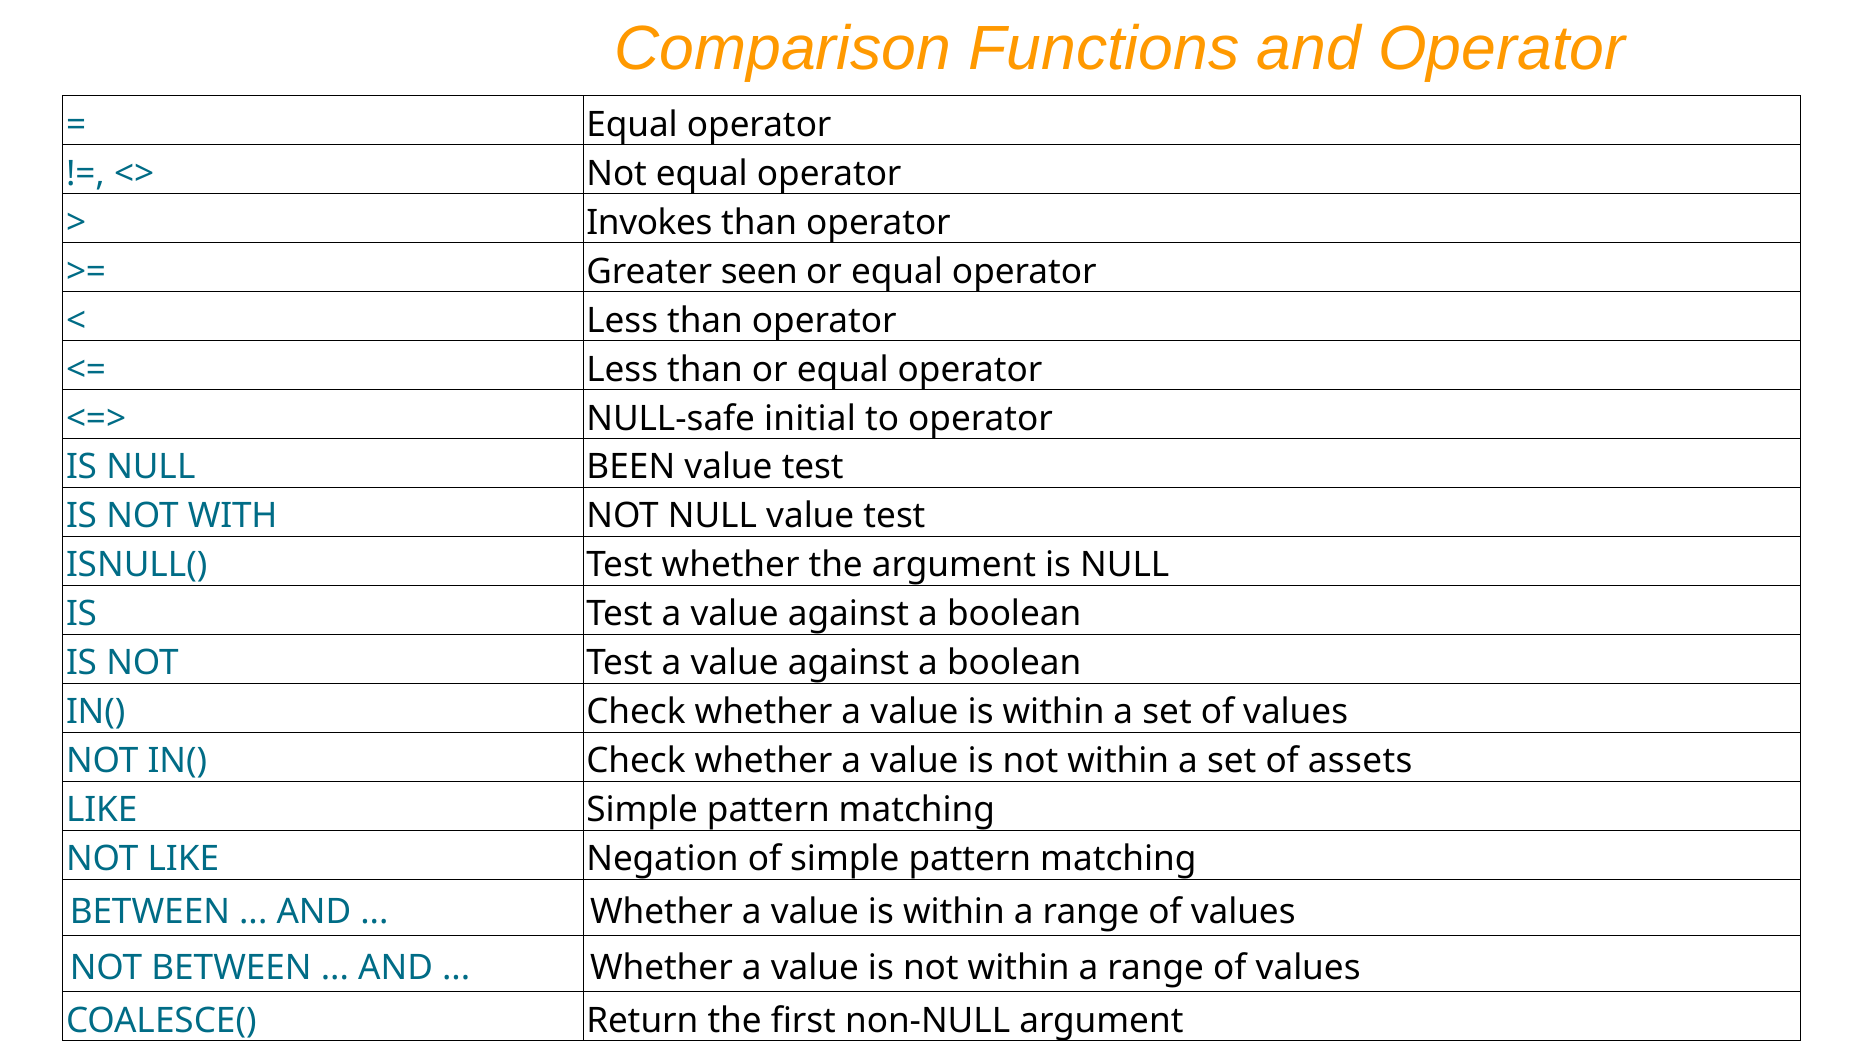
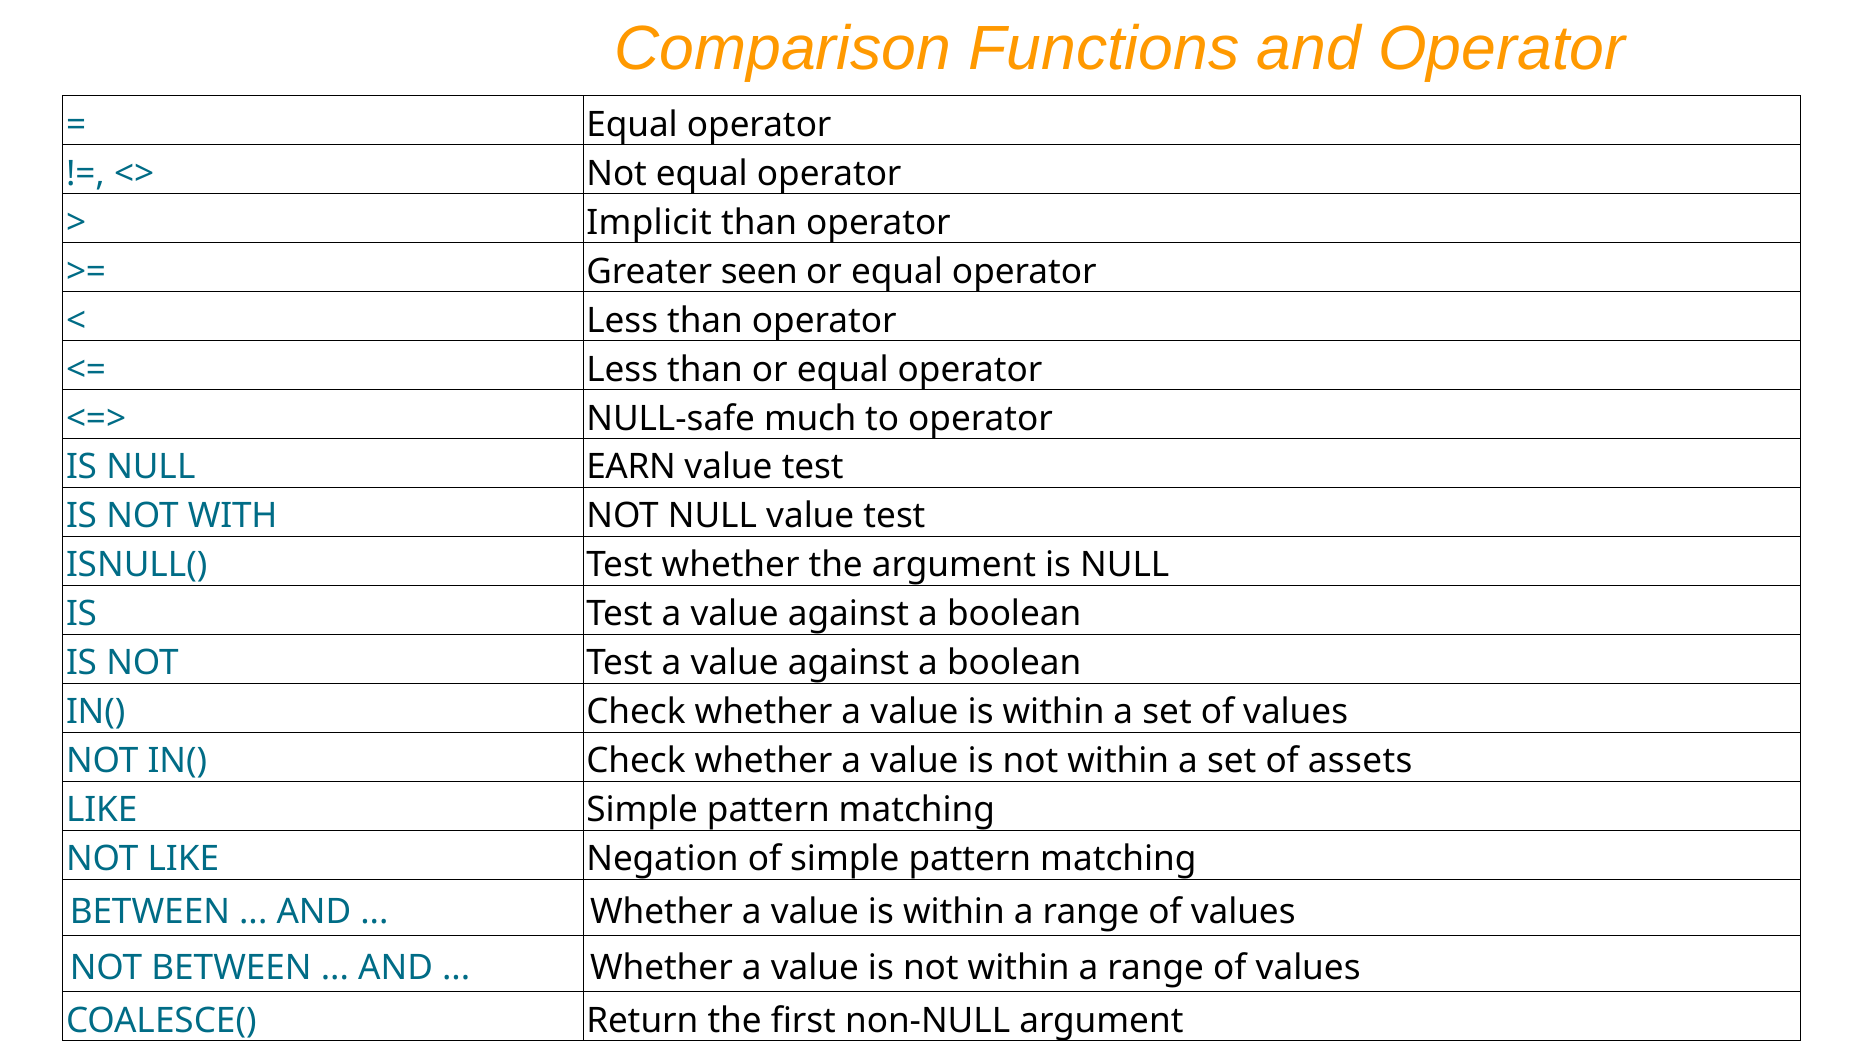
Invokes: Invokes -> Implicit
initial: initial -> much
BEEN: BEEN -> EARN
